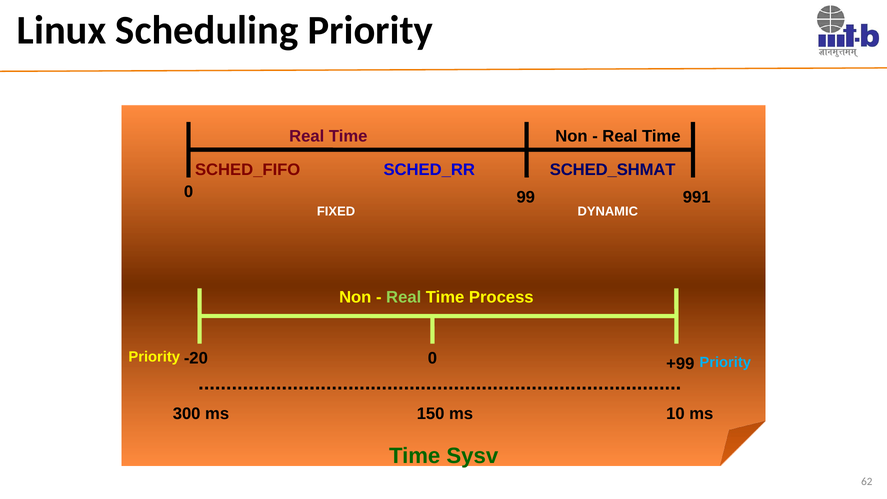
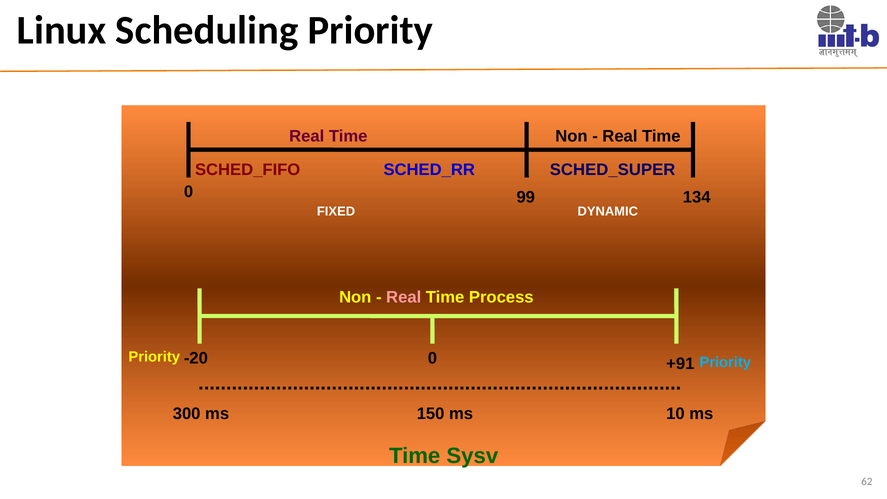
SCHED_SHMAT: SCHED_SHMAT -> SCHED_SUPER
991: 991 -> 134
Real at (404, 297) colour: light green -> pink
+99: +99 -> +91
